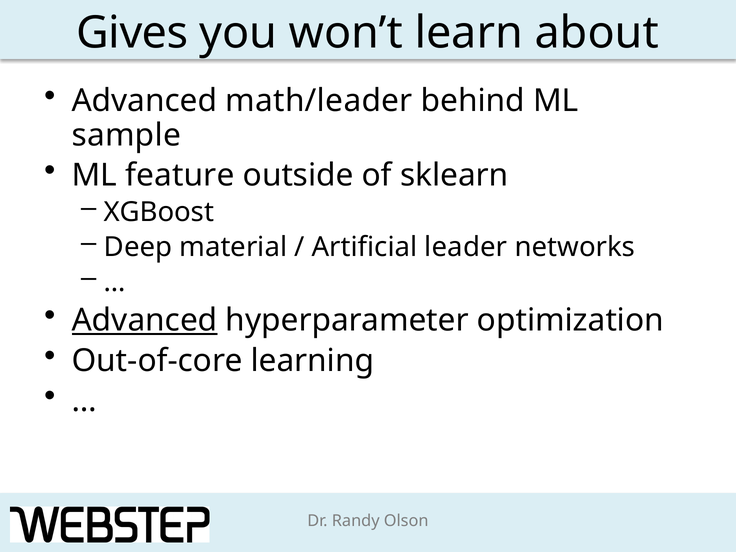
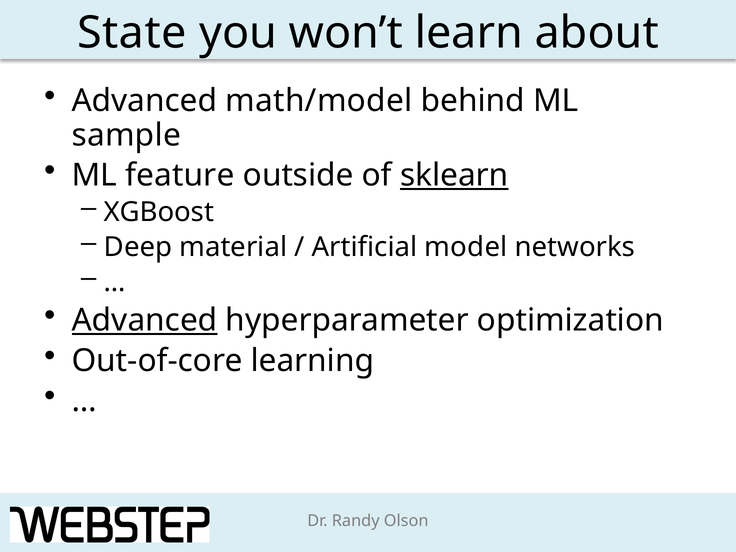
Gives: Gives -> State
math/leader: math/leader -> math/model
sklearn underline: none -> present
leader: leader -> model
